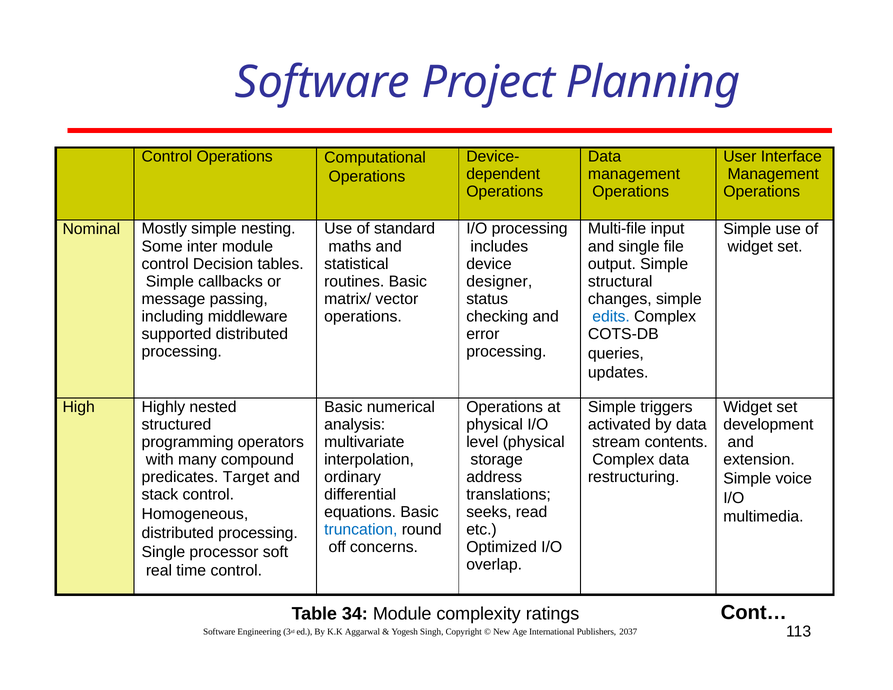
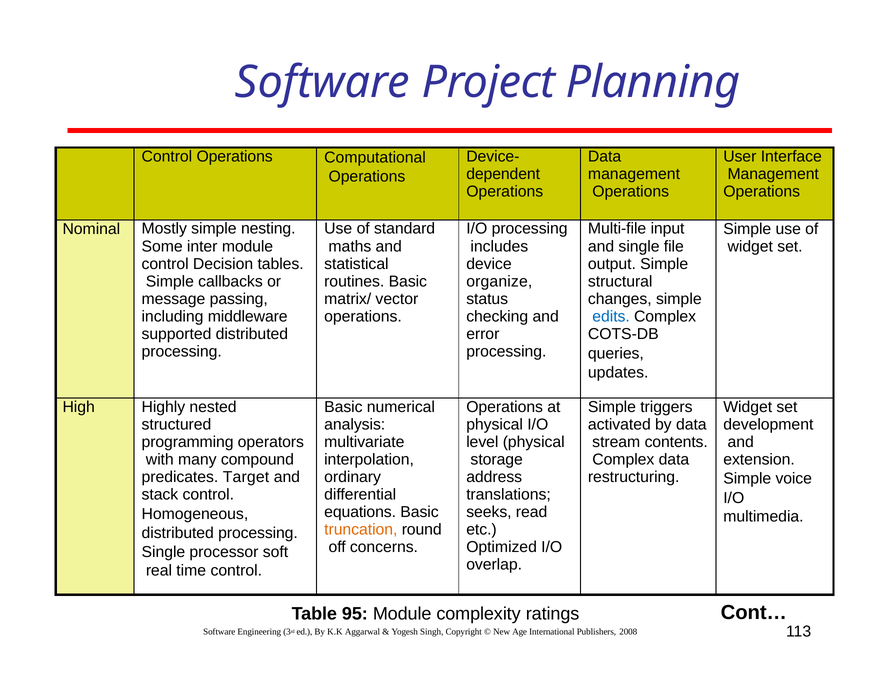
designer: designer -> organize
truncation colour: blue -> orange
34: 34 -> 95
2037: 2037 -> 2008
